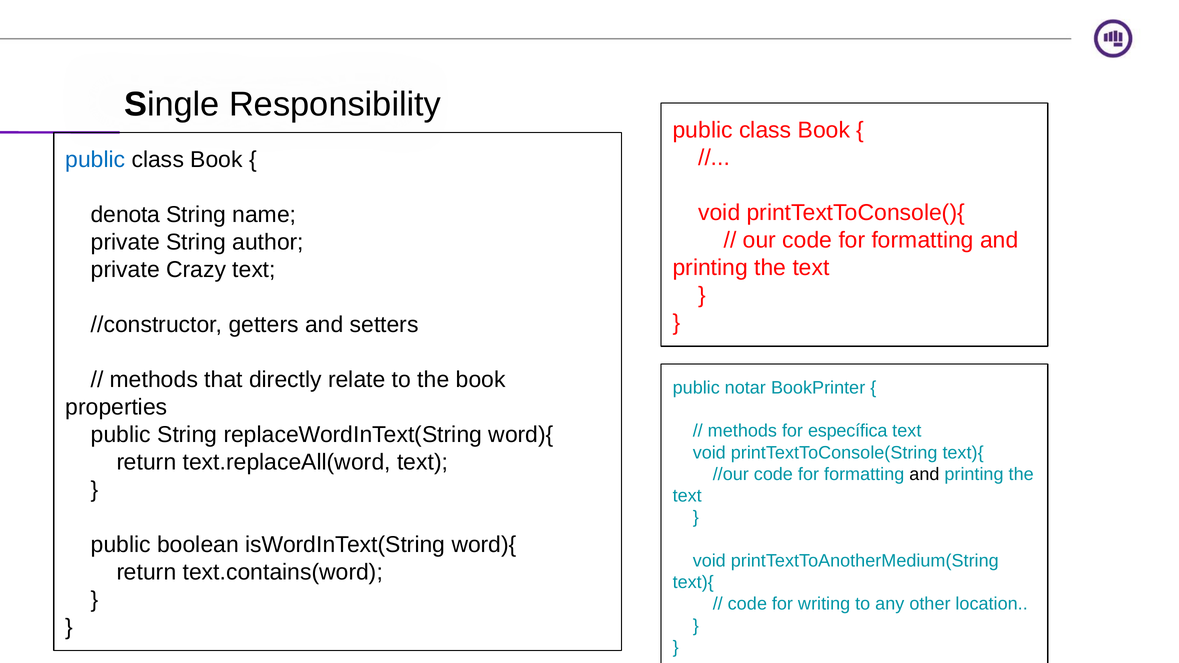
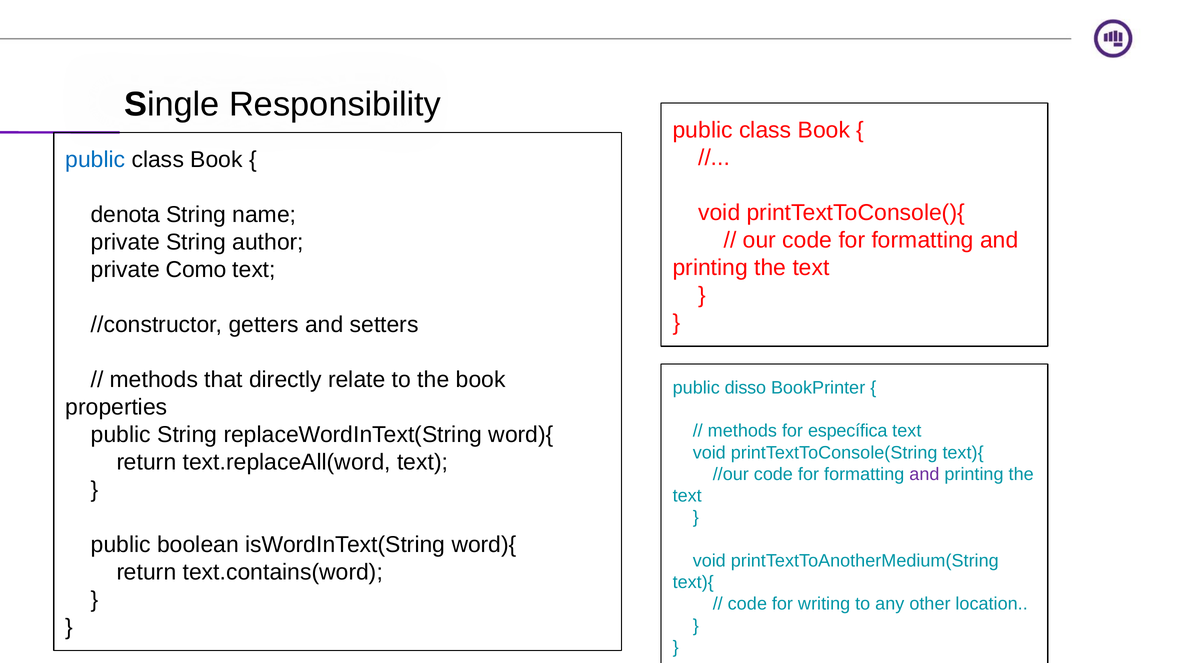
Crazy: Crazy -> Como
notar: notar -> disso
and at (924, 474) colour: black -> purple
